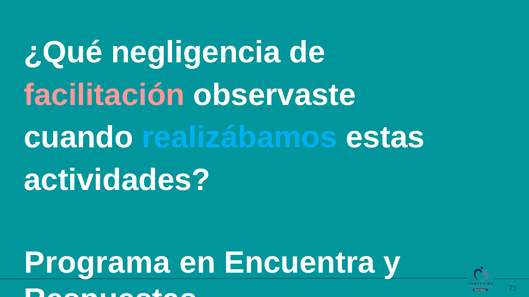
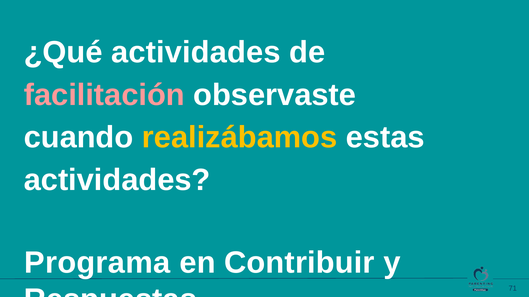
¿Qué negligencia: negligencia -> actividades
realizábamos colour: light blue -> yellow
Encuentra: Encuentra -> Contribuir
